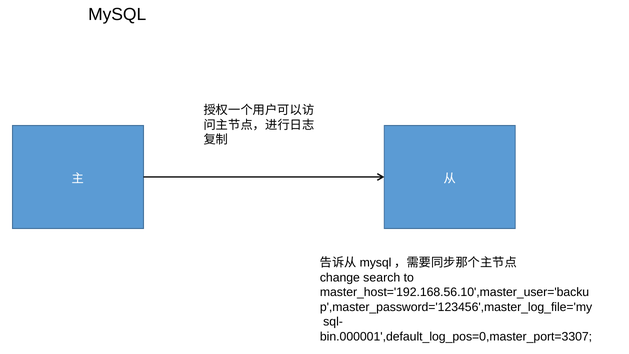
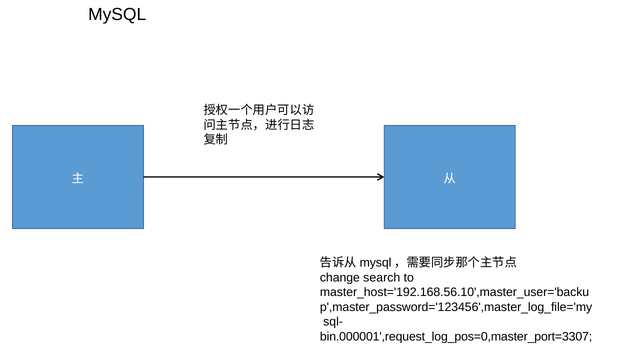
bin.000001',default_log_pos=0,master_port=3307: bin.000001',default_log_pos=0,master_port=3307 -> bin.000001',request_log_pos=0,master_port=3307
